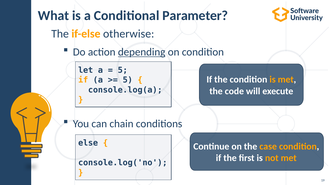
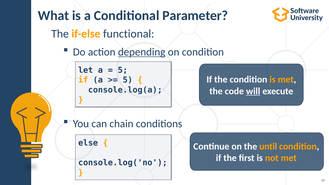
otherwise: otherwise -> functional
will underline: none -> present
case: case -> until
